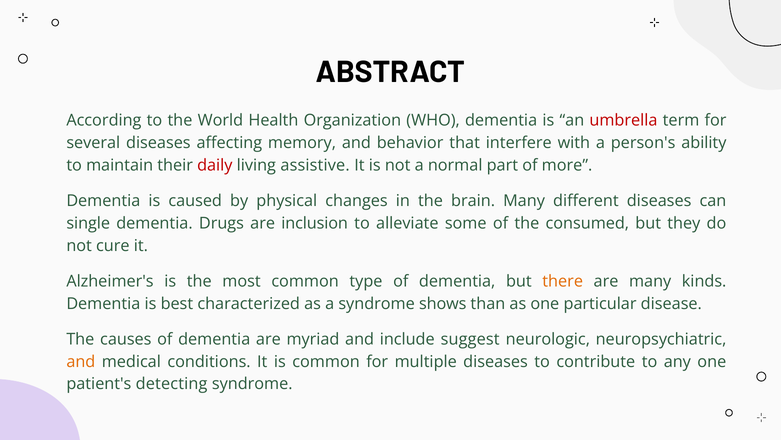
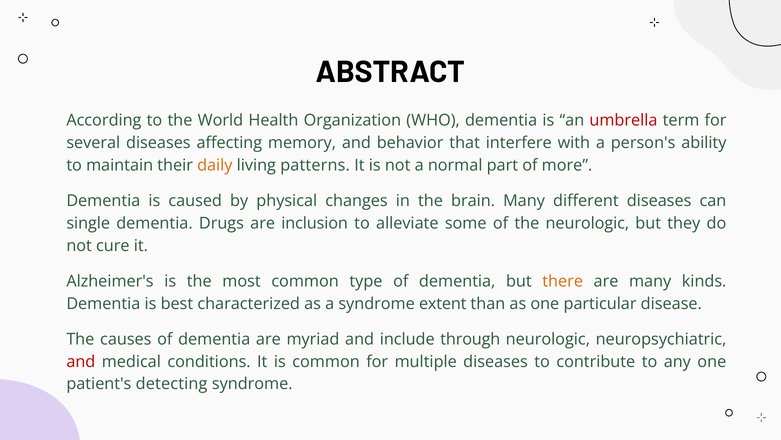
daily colour: red -> orange
assistive: assistive -> patterns
the consumed: consumed -> neurologic
shows: shows -> extent
suggest: suggest -> through
and at (81, 361) colour: orange -> red
